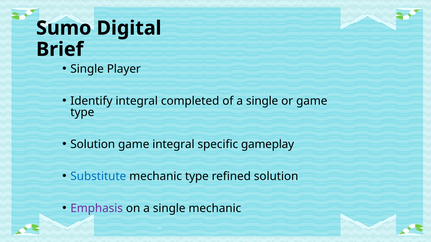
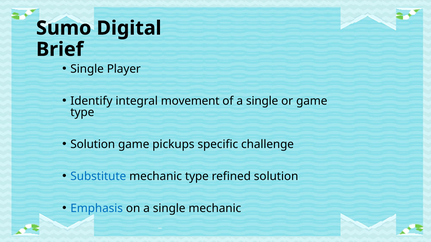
completed: completed -> movement
game integral: integral -> pickups
gameplay: gameplay -> challenge
Emphasis colour: purple -> blue
